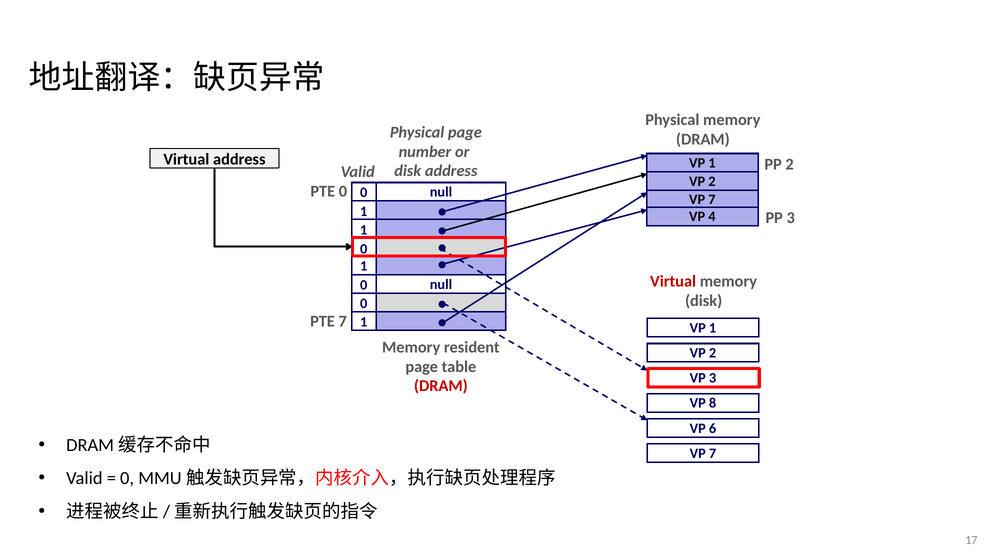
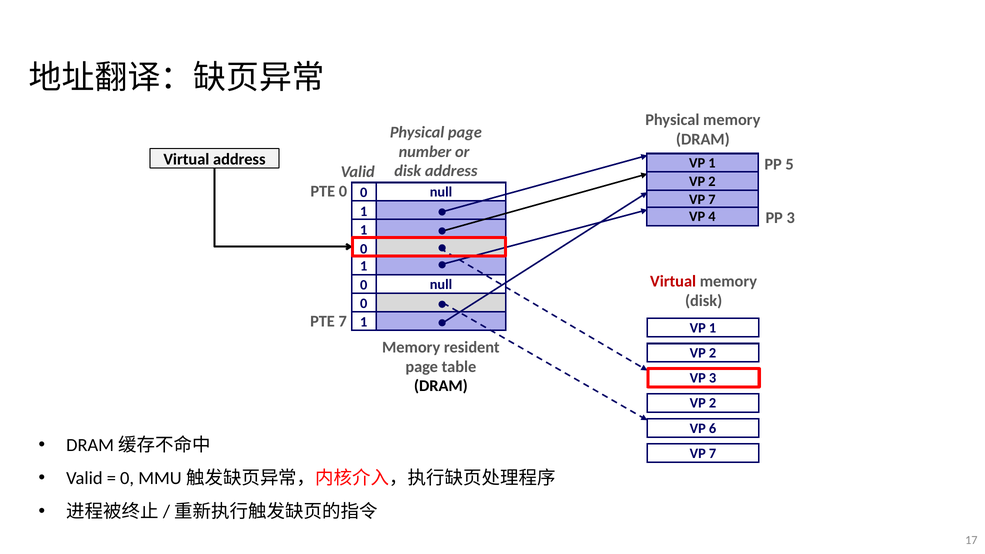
PP 2: 2 -> 5
DRAM at (441, 386) colour: red -> black
8 at (713, 403): 8 -> 2
